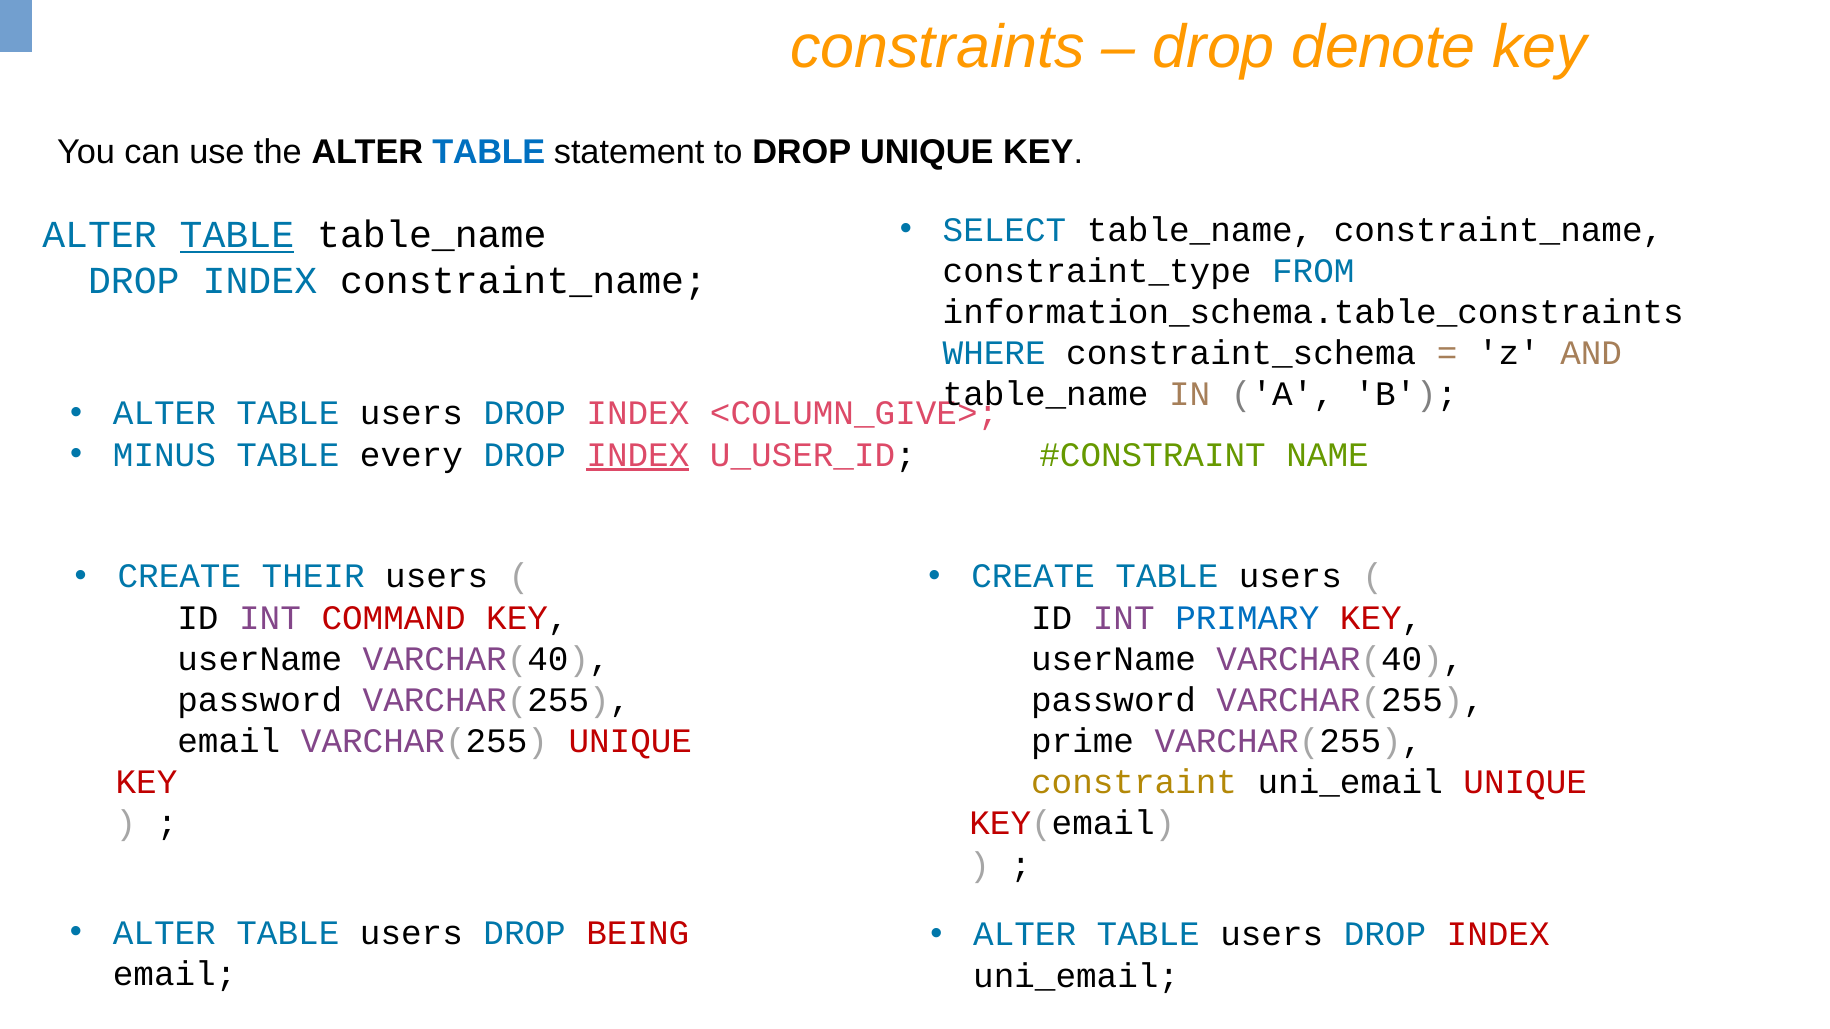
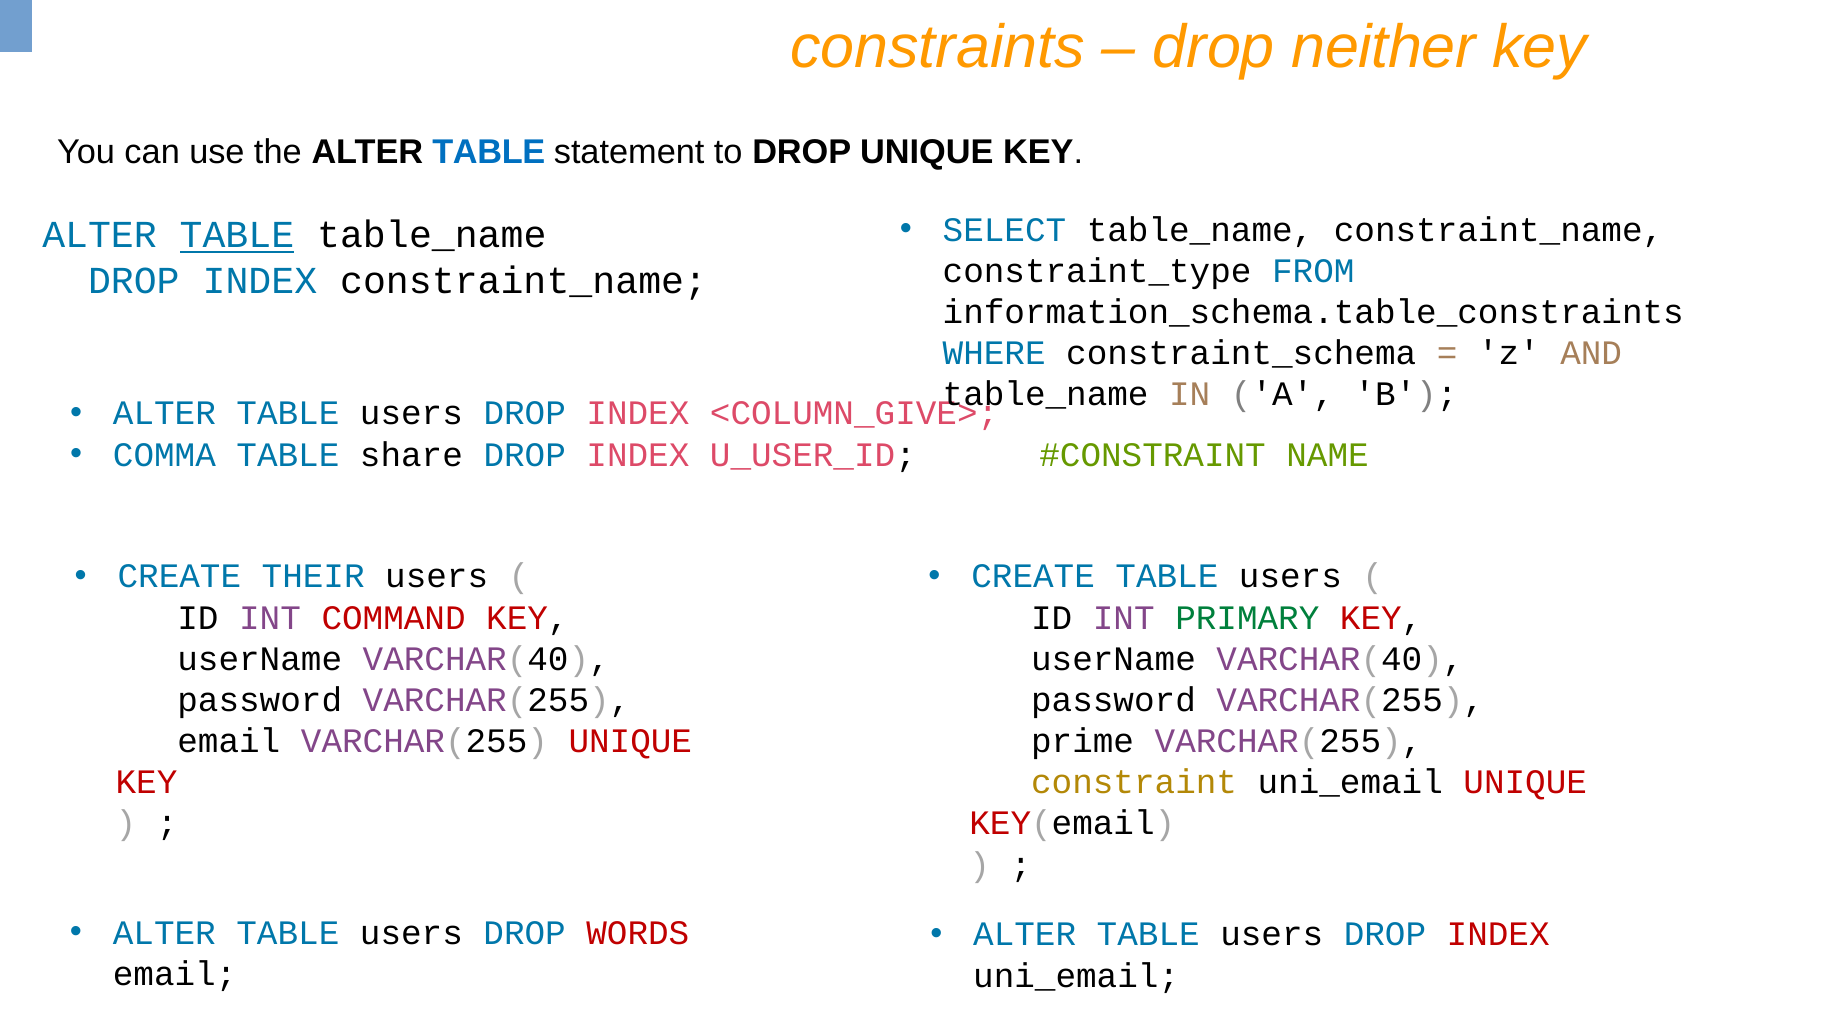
denote: denote -> neither
MINUS: MINUS -> COMMA
every: every -> share
INDEX at (638, 455) underline: present -> none
PRIMARY colour: blue -> green
BEING: BEING -> WORDS
